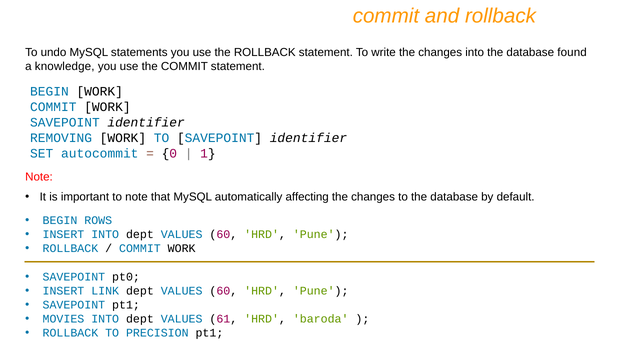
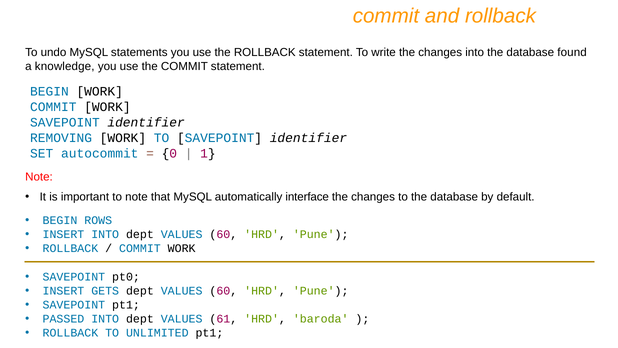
affecting: affecting -> interface
LINK: LINK -> GETS
MOVIES: MOVIES -> PASSED
PRECISION: PRECISION -> UNLIMITED
